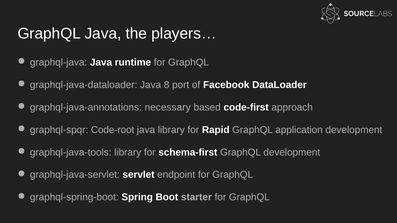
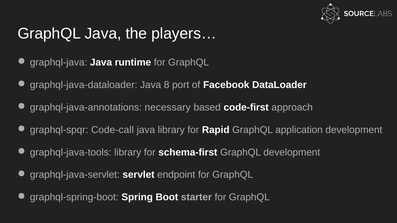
Code-root: Code-root -> Code-call
